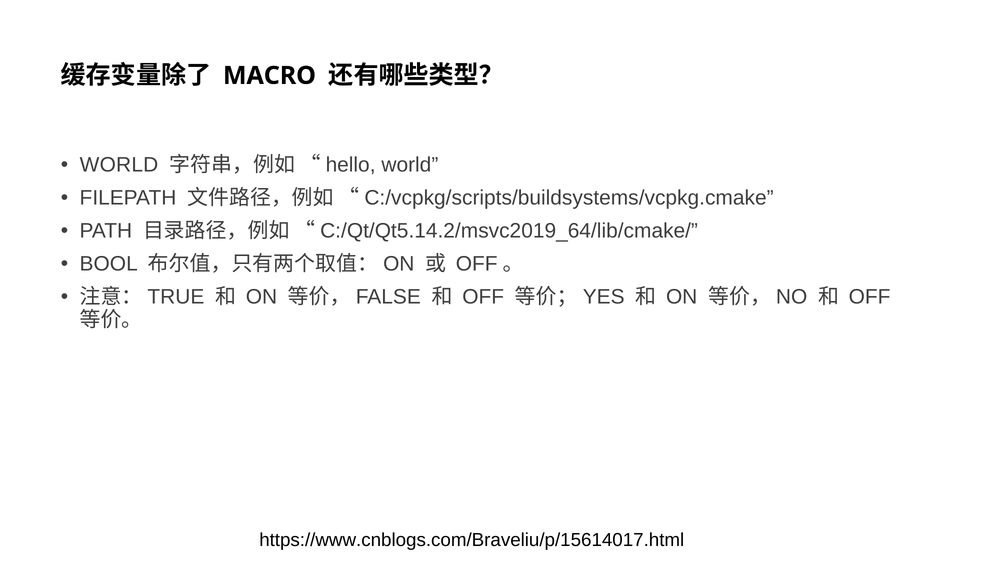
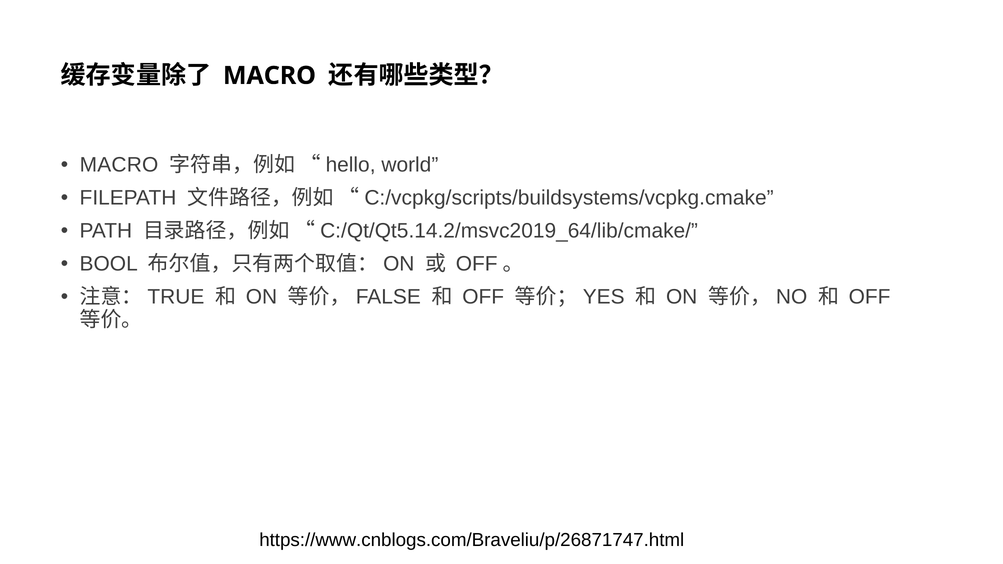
WORLD at (119, 165): WORLD -> MACRO
https://www.cnblogs.com/Braveliu/p/15614017.html: https://www.cnblogs.com/Braveliu/p/15614017.html -> https://www.cnblogs.com/Braveliu/p/26871747.html
